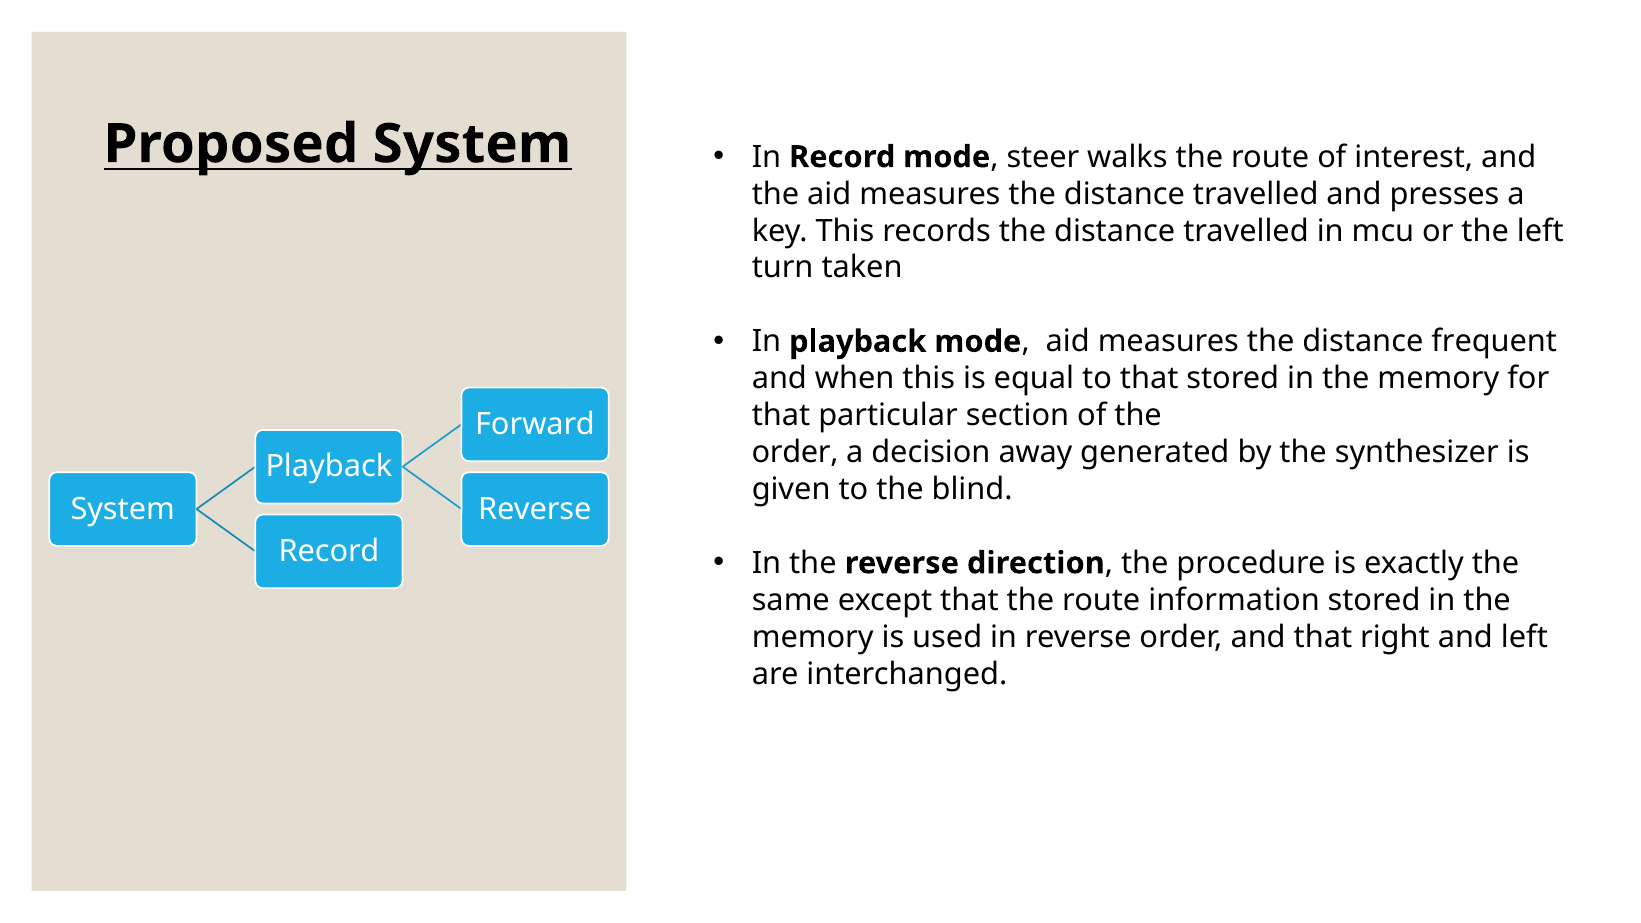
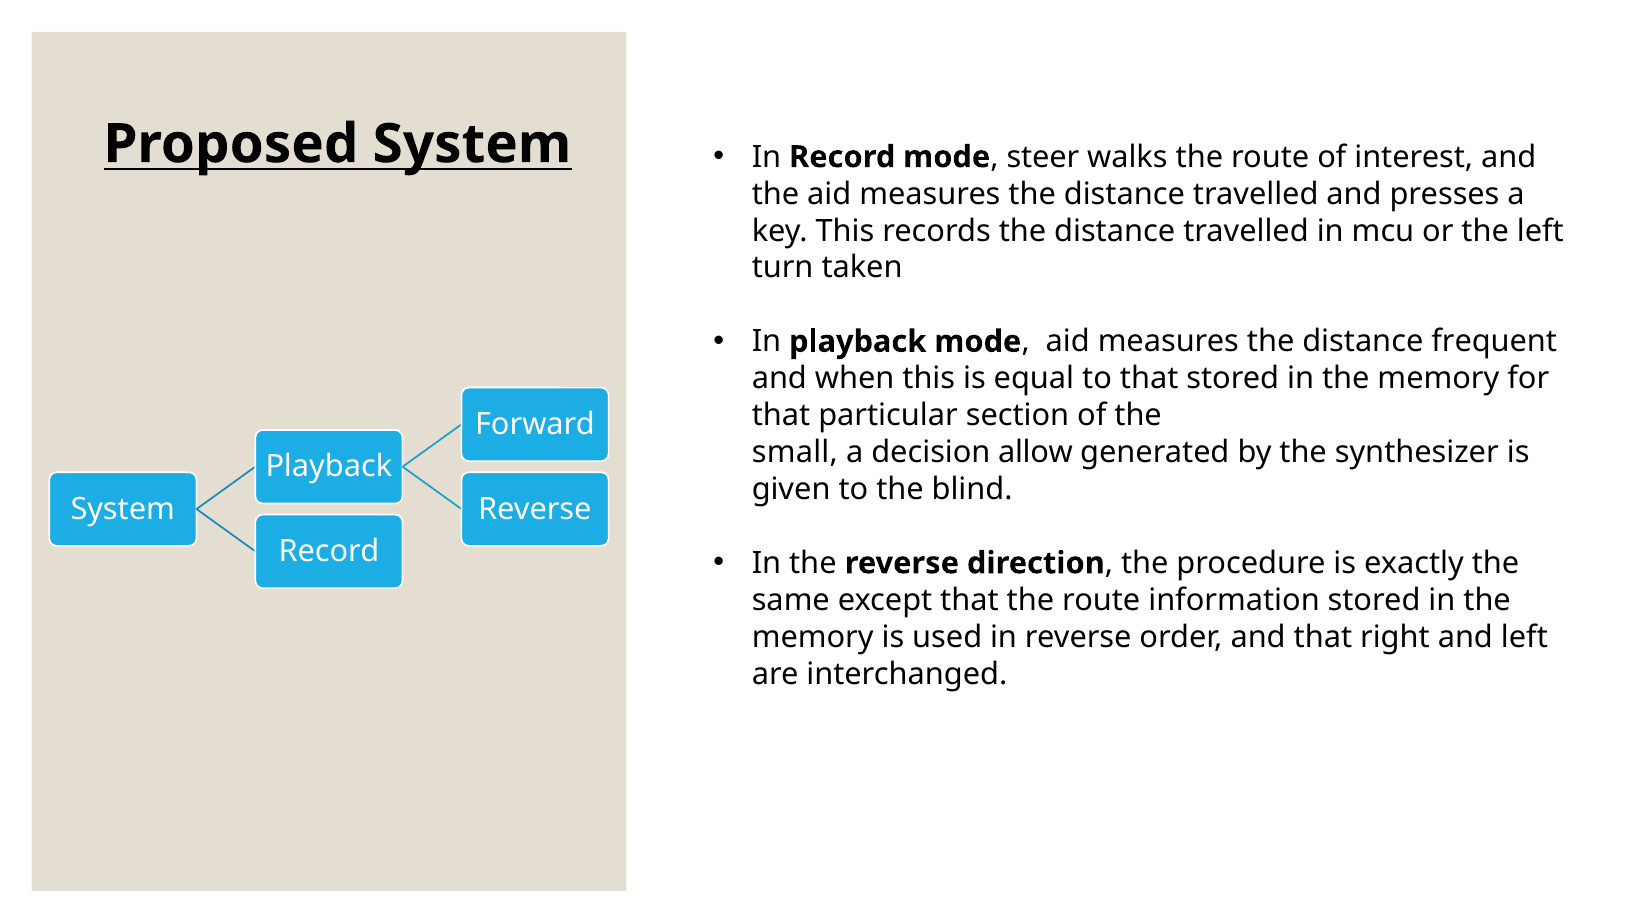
order at (795, 452): order -> small
away: away -> allow
